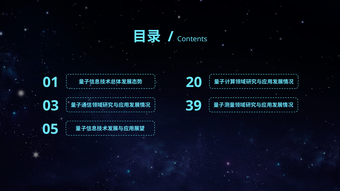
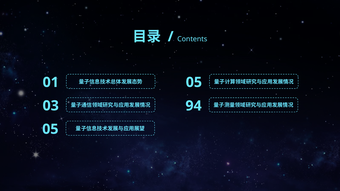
20 at (194, 82): 20 -> 05
39: 39 -> 94
